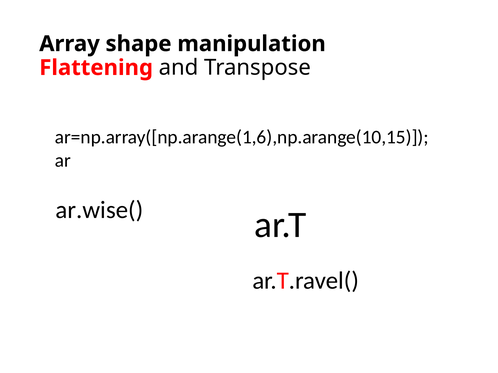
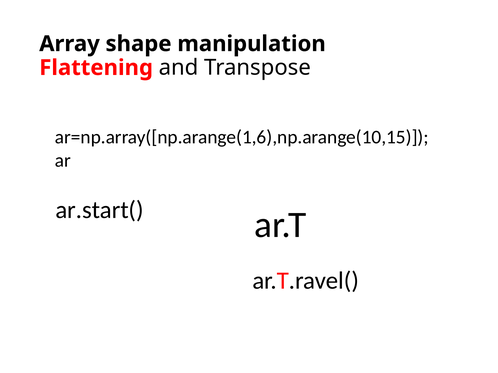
ar.wise(: ar.wise( -> ar.start(
